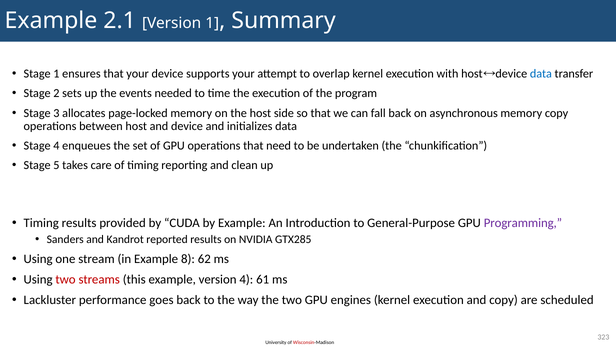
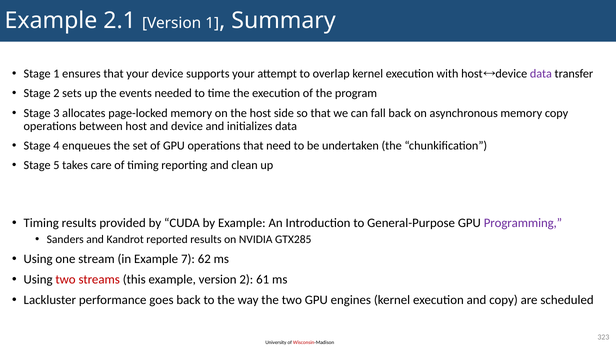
data at (541, 74) colour: blue -> purple
8: 8 -> 7
version 4: 4 -> 2
